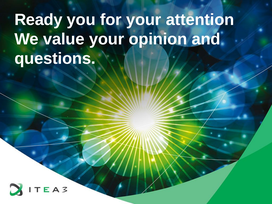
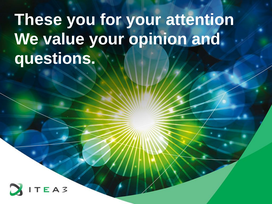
Ready: Ready -> These
